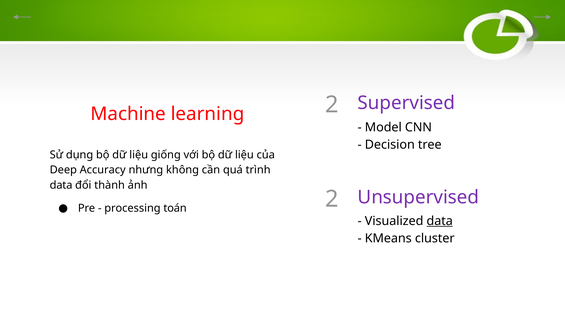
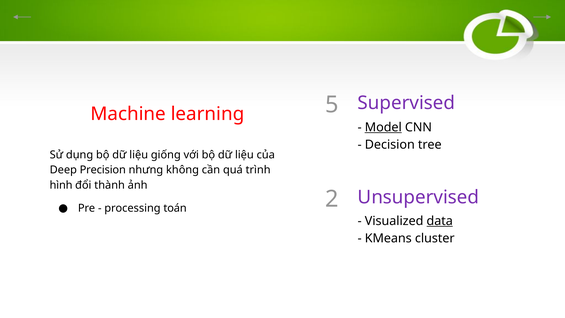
learning 2: 2 -> 5
Model underline: none -> present
Accuracy: Accuracy -> Precision
data at (61, 185): data -> hình
